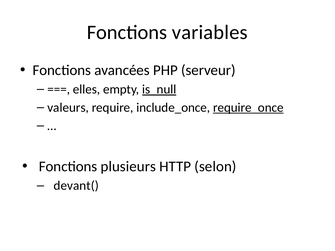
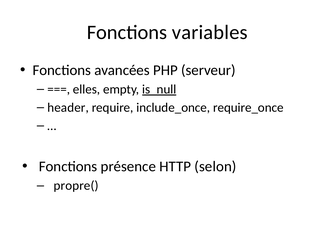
valeurs: valeurs -> header
require_once underline: present -> none
plusieurs: plusieurs -> présence
devant(: devant( -> propre(
